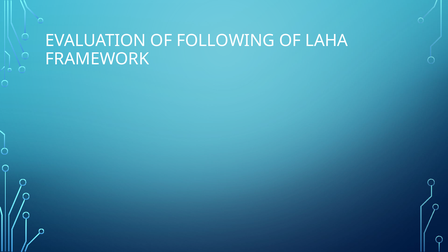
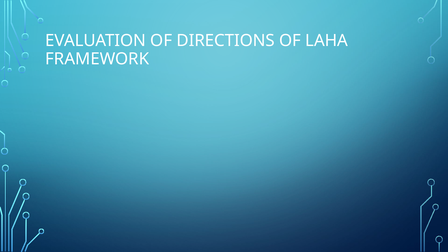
FOLLOWING: FOLLOWING -> DIRECTIONS
